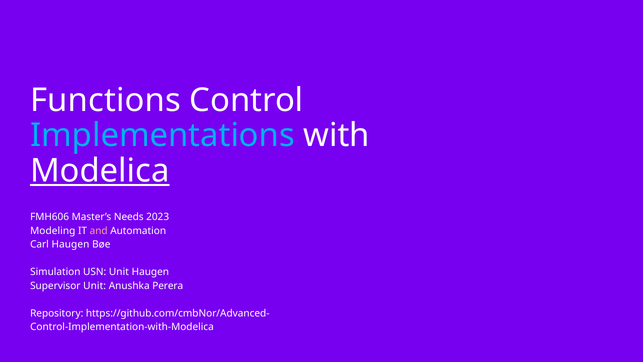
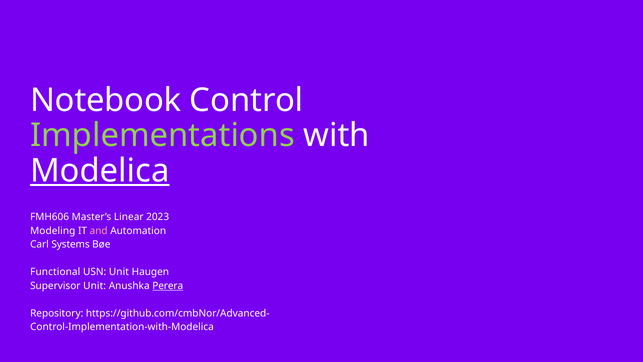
Functions: Functions -> Notebook
Implementations colour: light blue -> light green
Needs: Needs -> Linear
Carl Haugen: Haugen -> Systems
Simulation: Simulation -> Functional
Perera underline: none -> present
